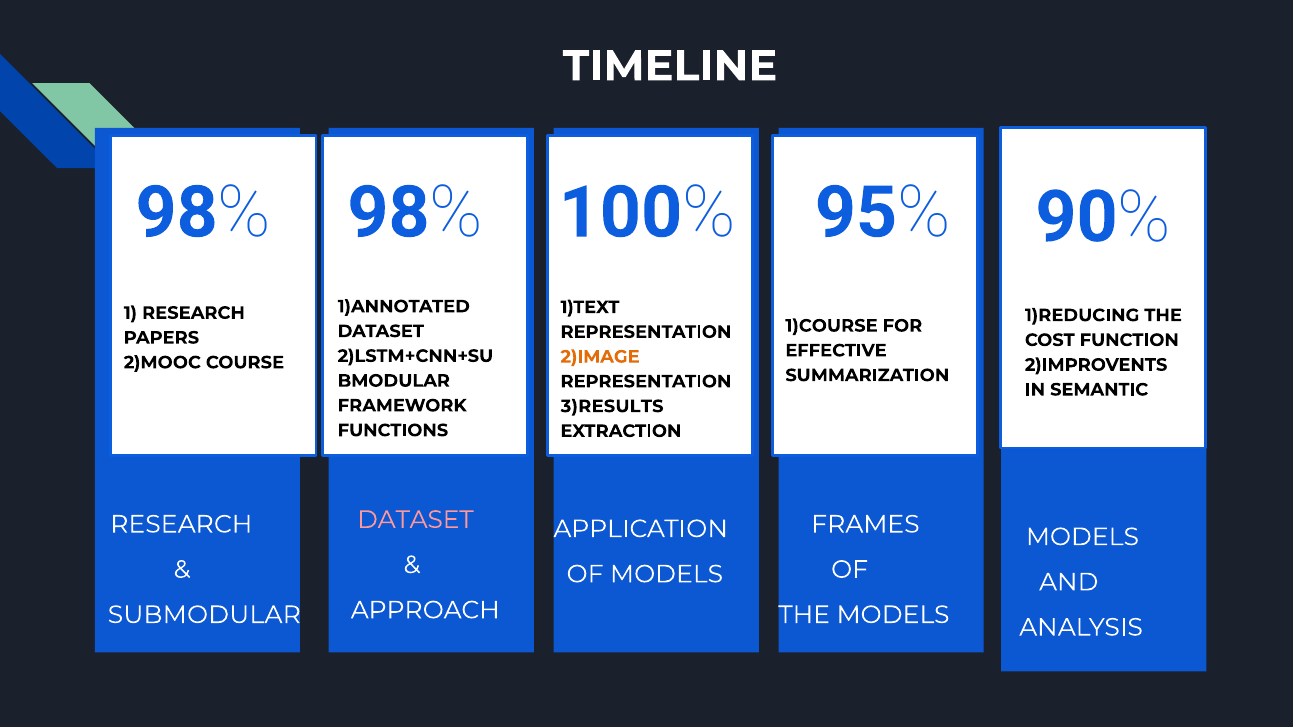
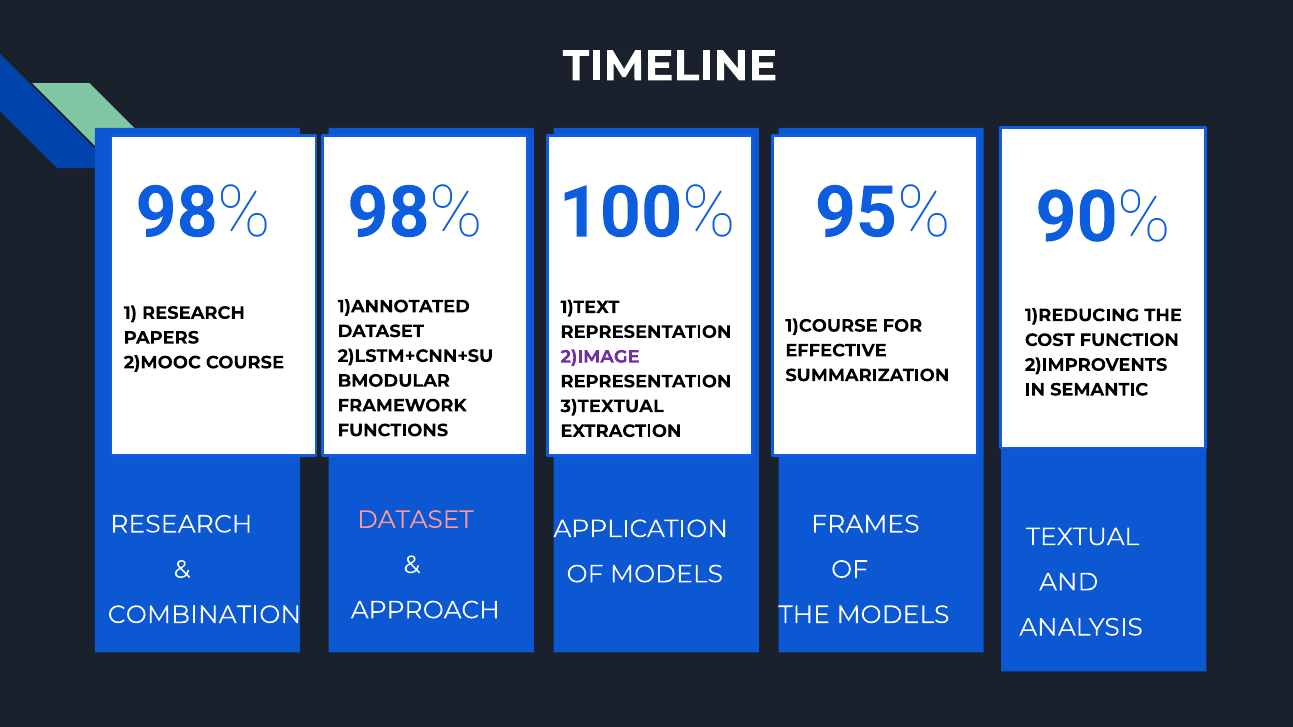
2)IMAGE colour: orange -> purple
3)RESULTS: 3)RESULTS -> 3)TEXTUAL
MODELS at (1082, 537): MODELS -> TEXTUAL
SUBMODULAR: SUBMODULAR -> COMBINATION
